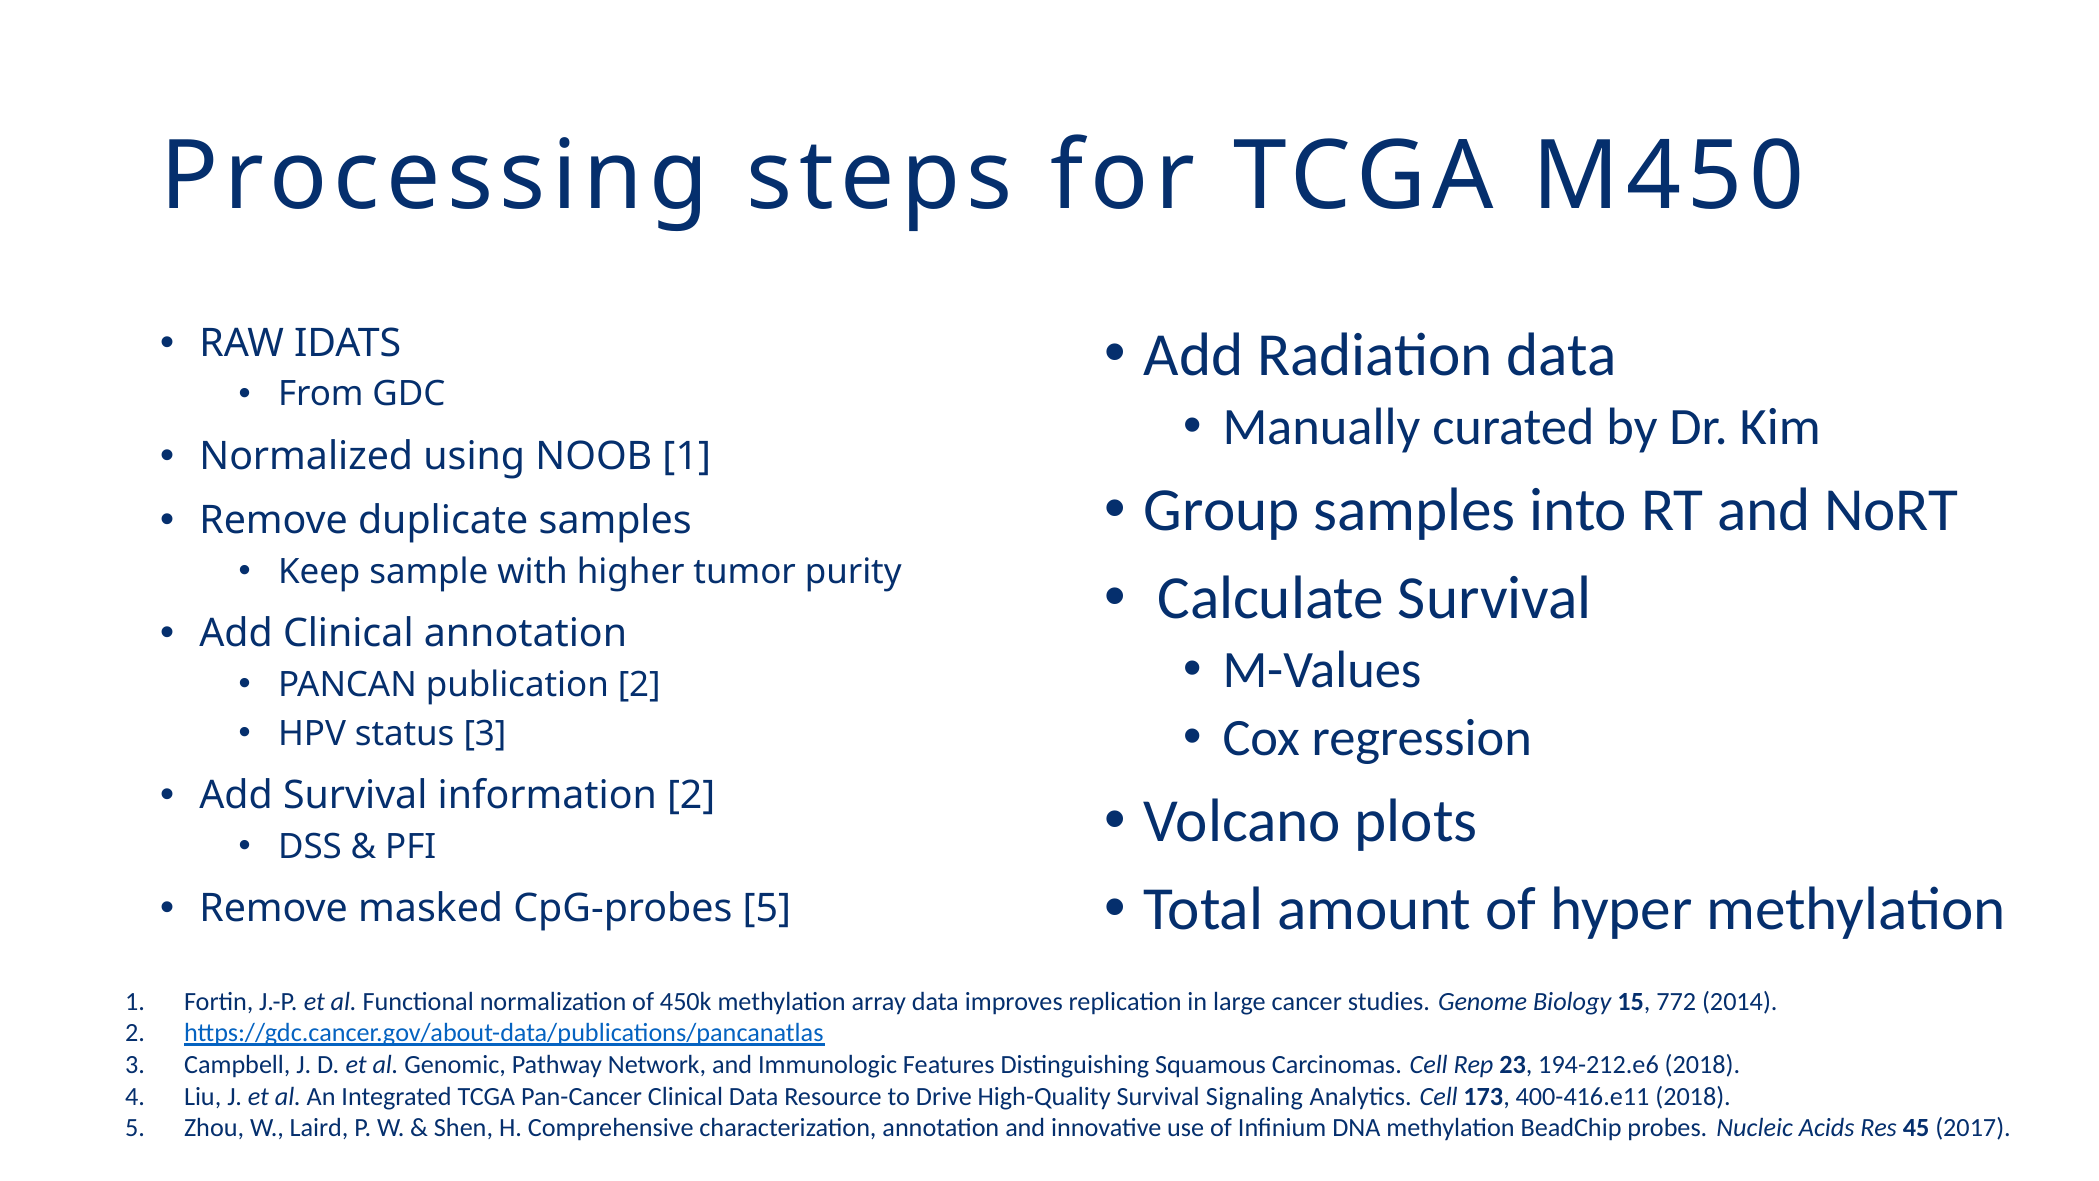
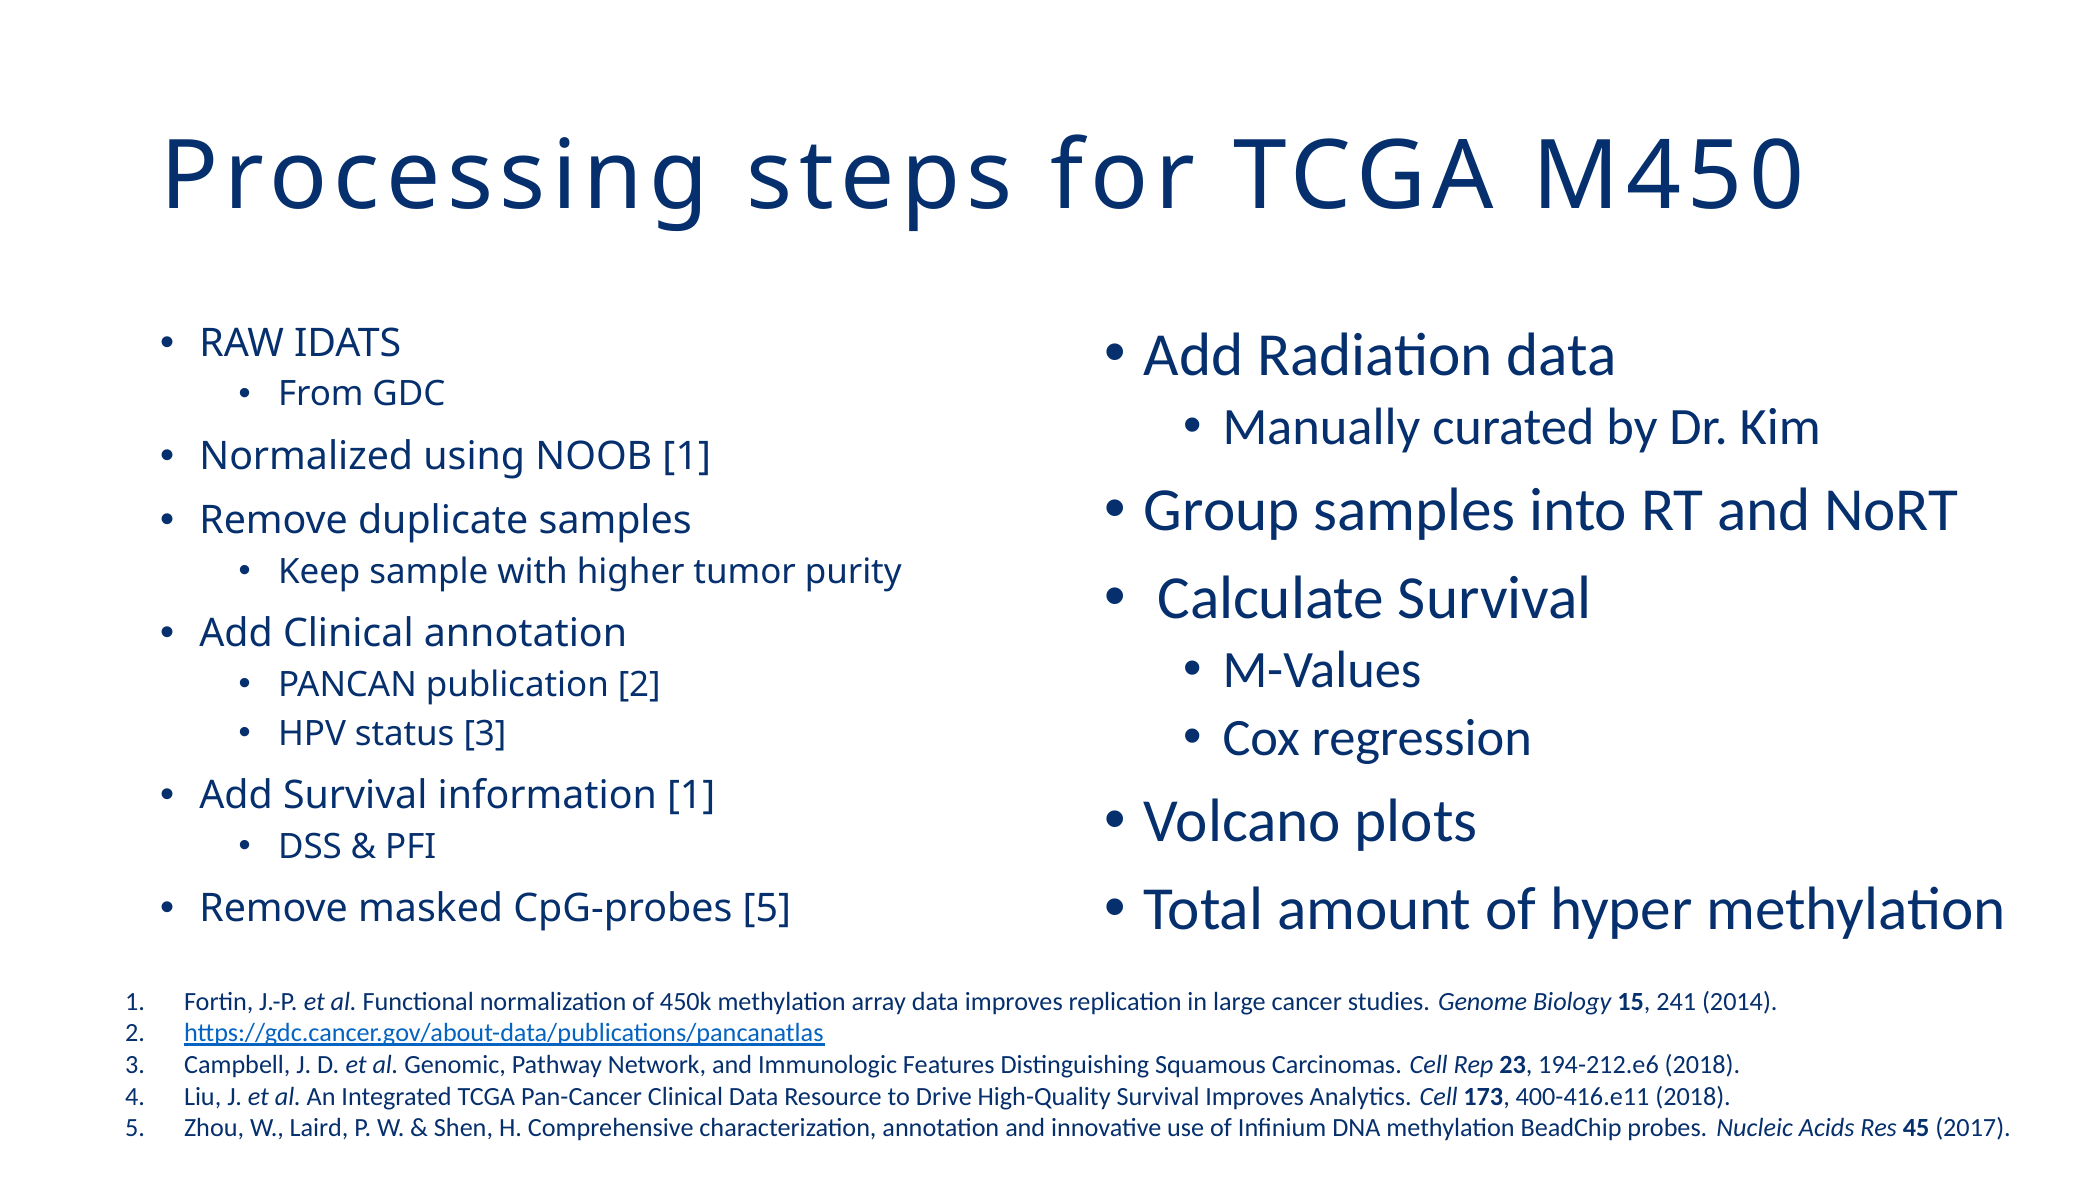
information 2: 2 -> 1
772: 772 -> 241
Survival Signaling: Signaling -> Improves
